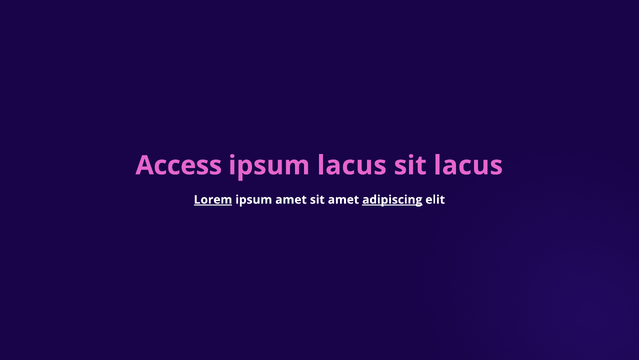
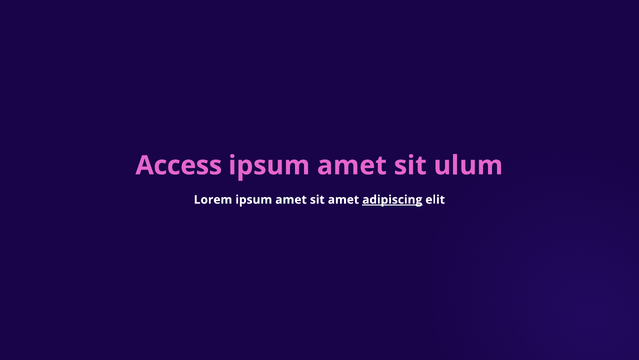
lacus at (352, 165): lacus -> amet
sit lacus: lacus -> ulum
Lorem underline: present -> none
